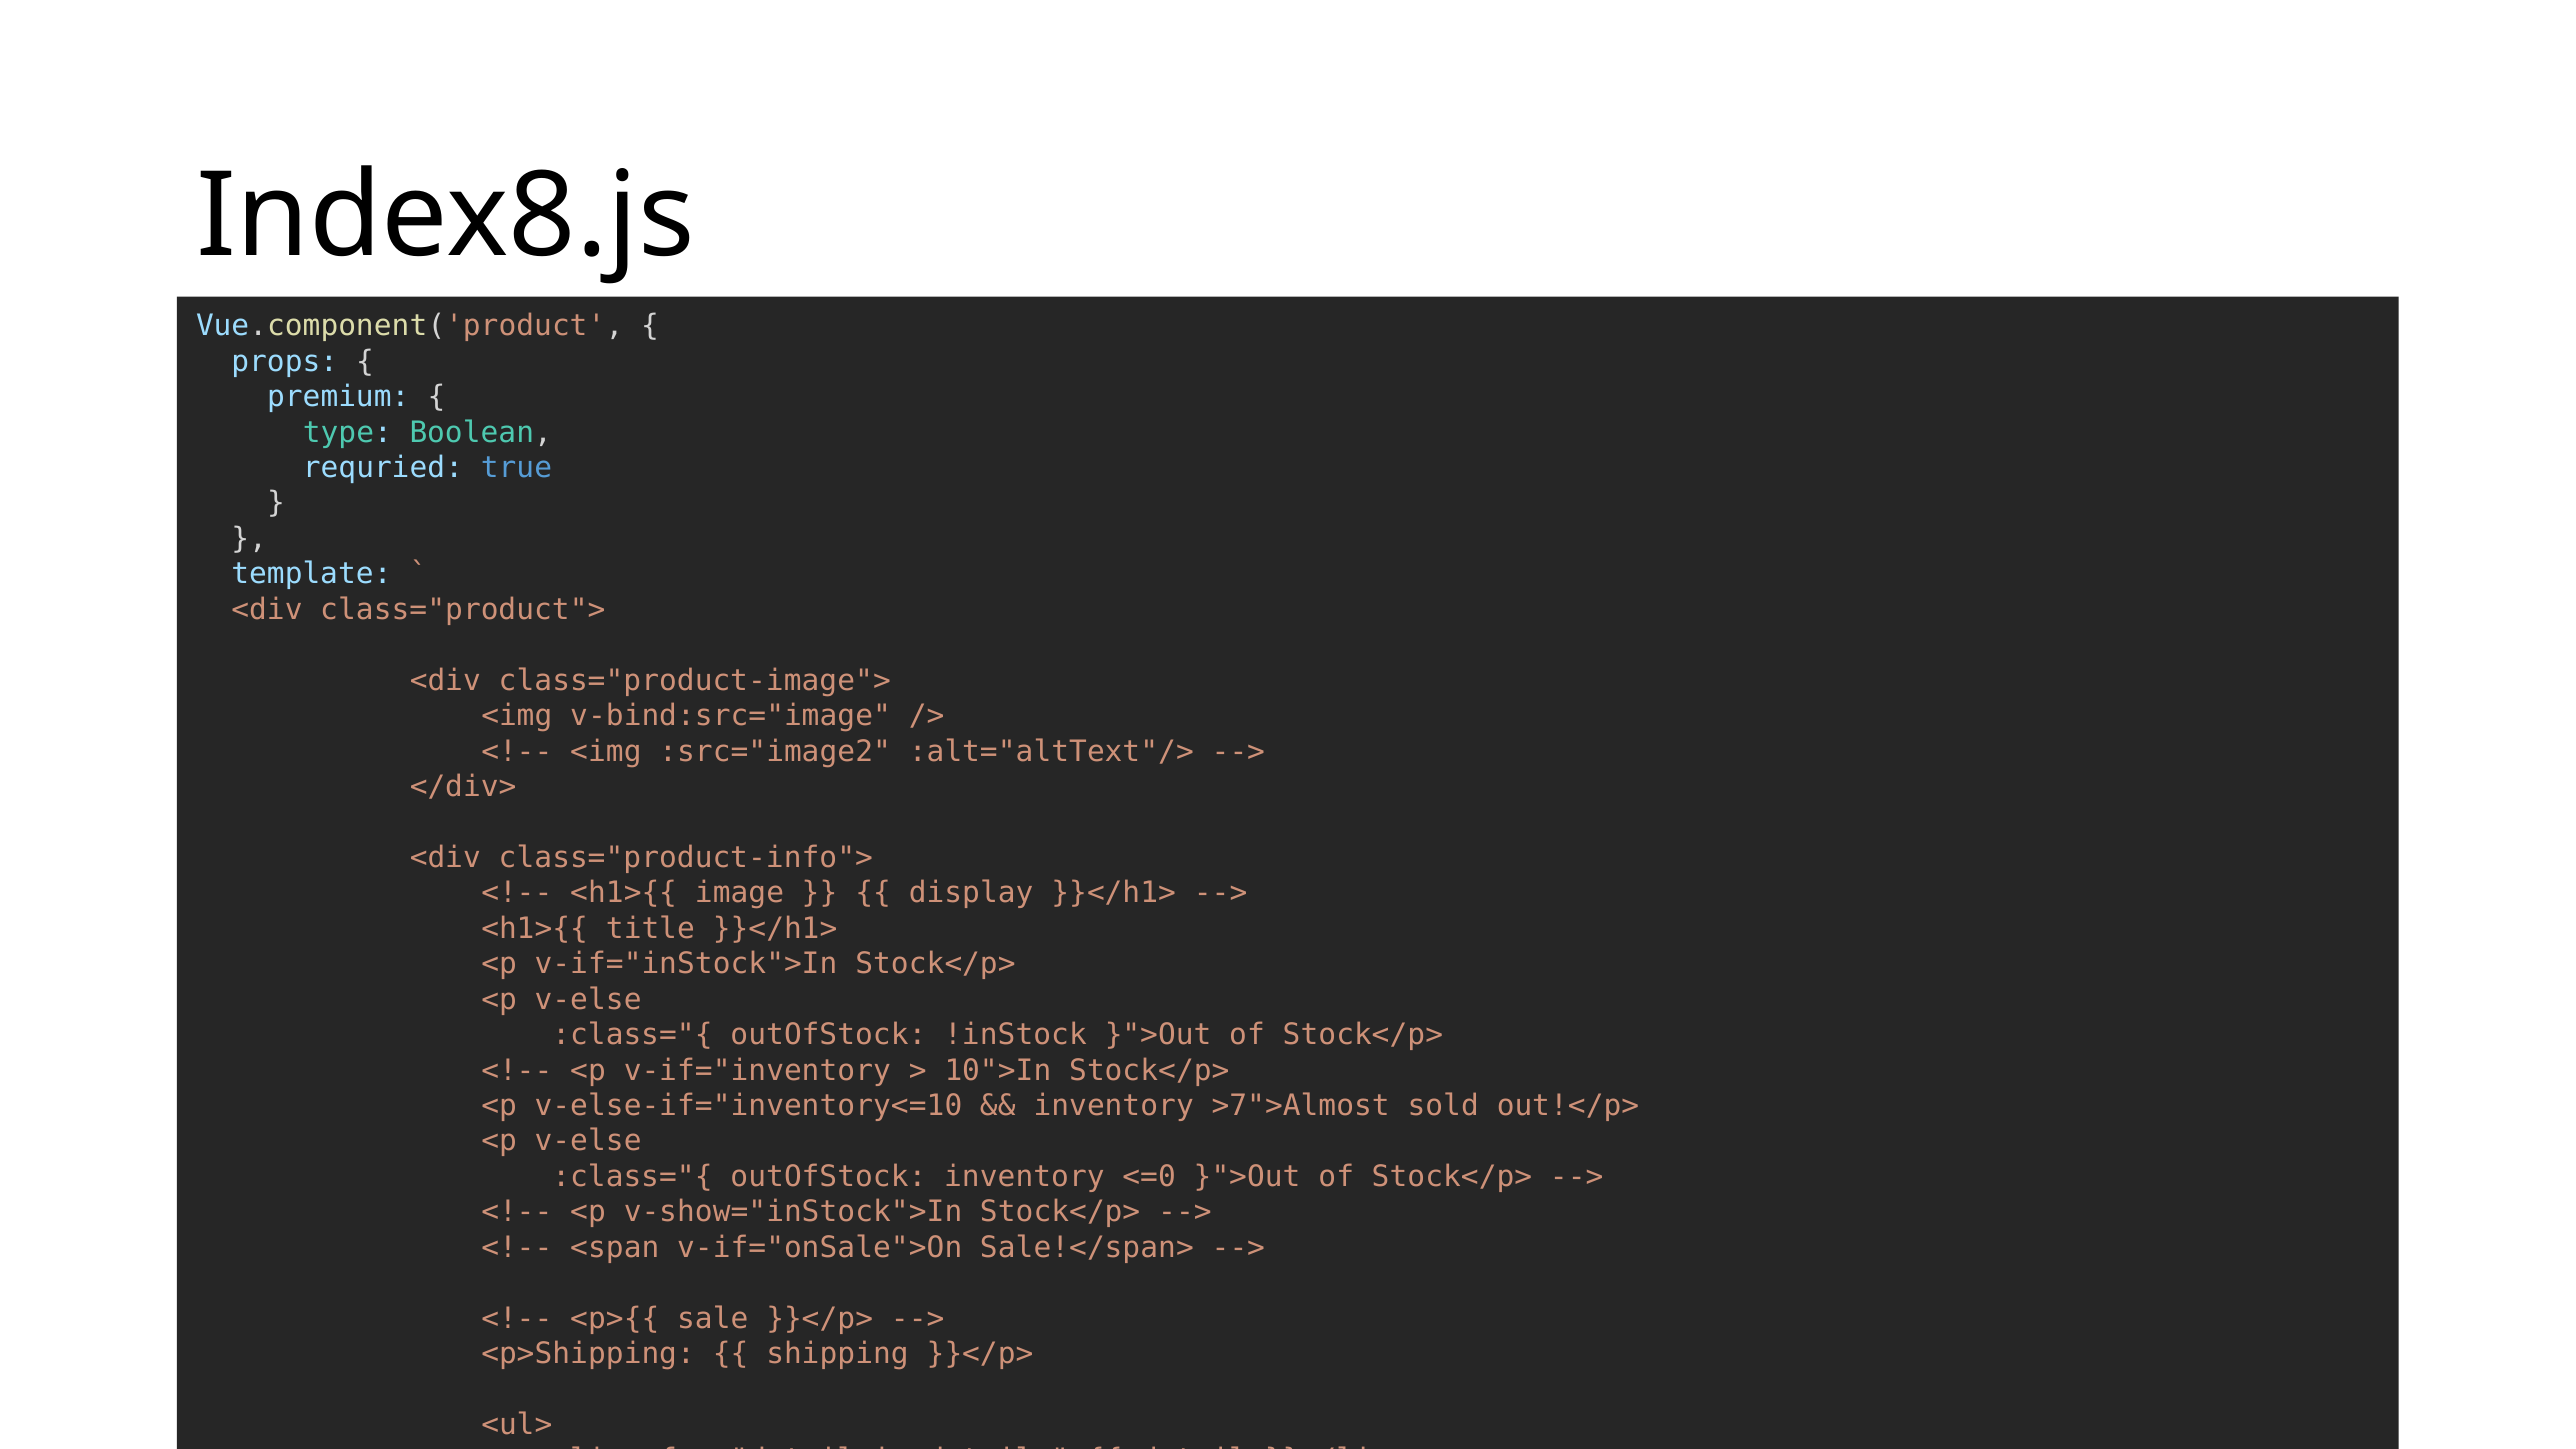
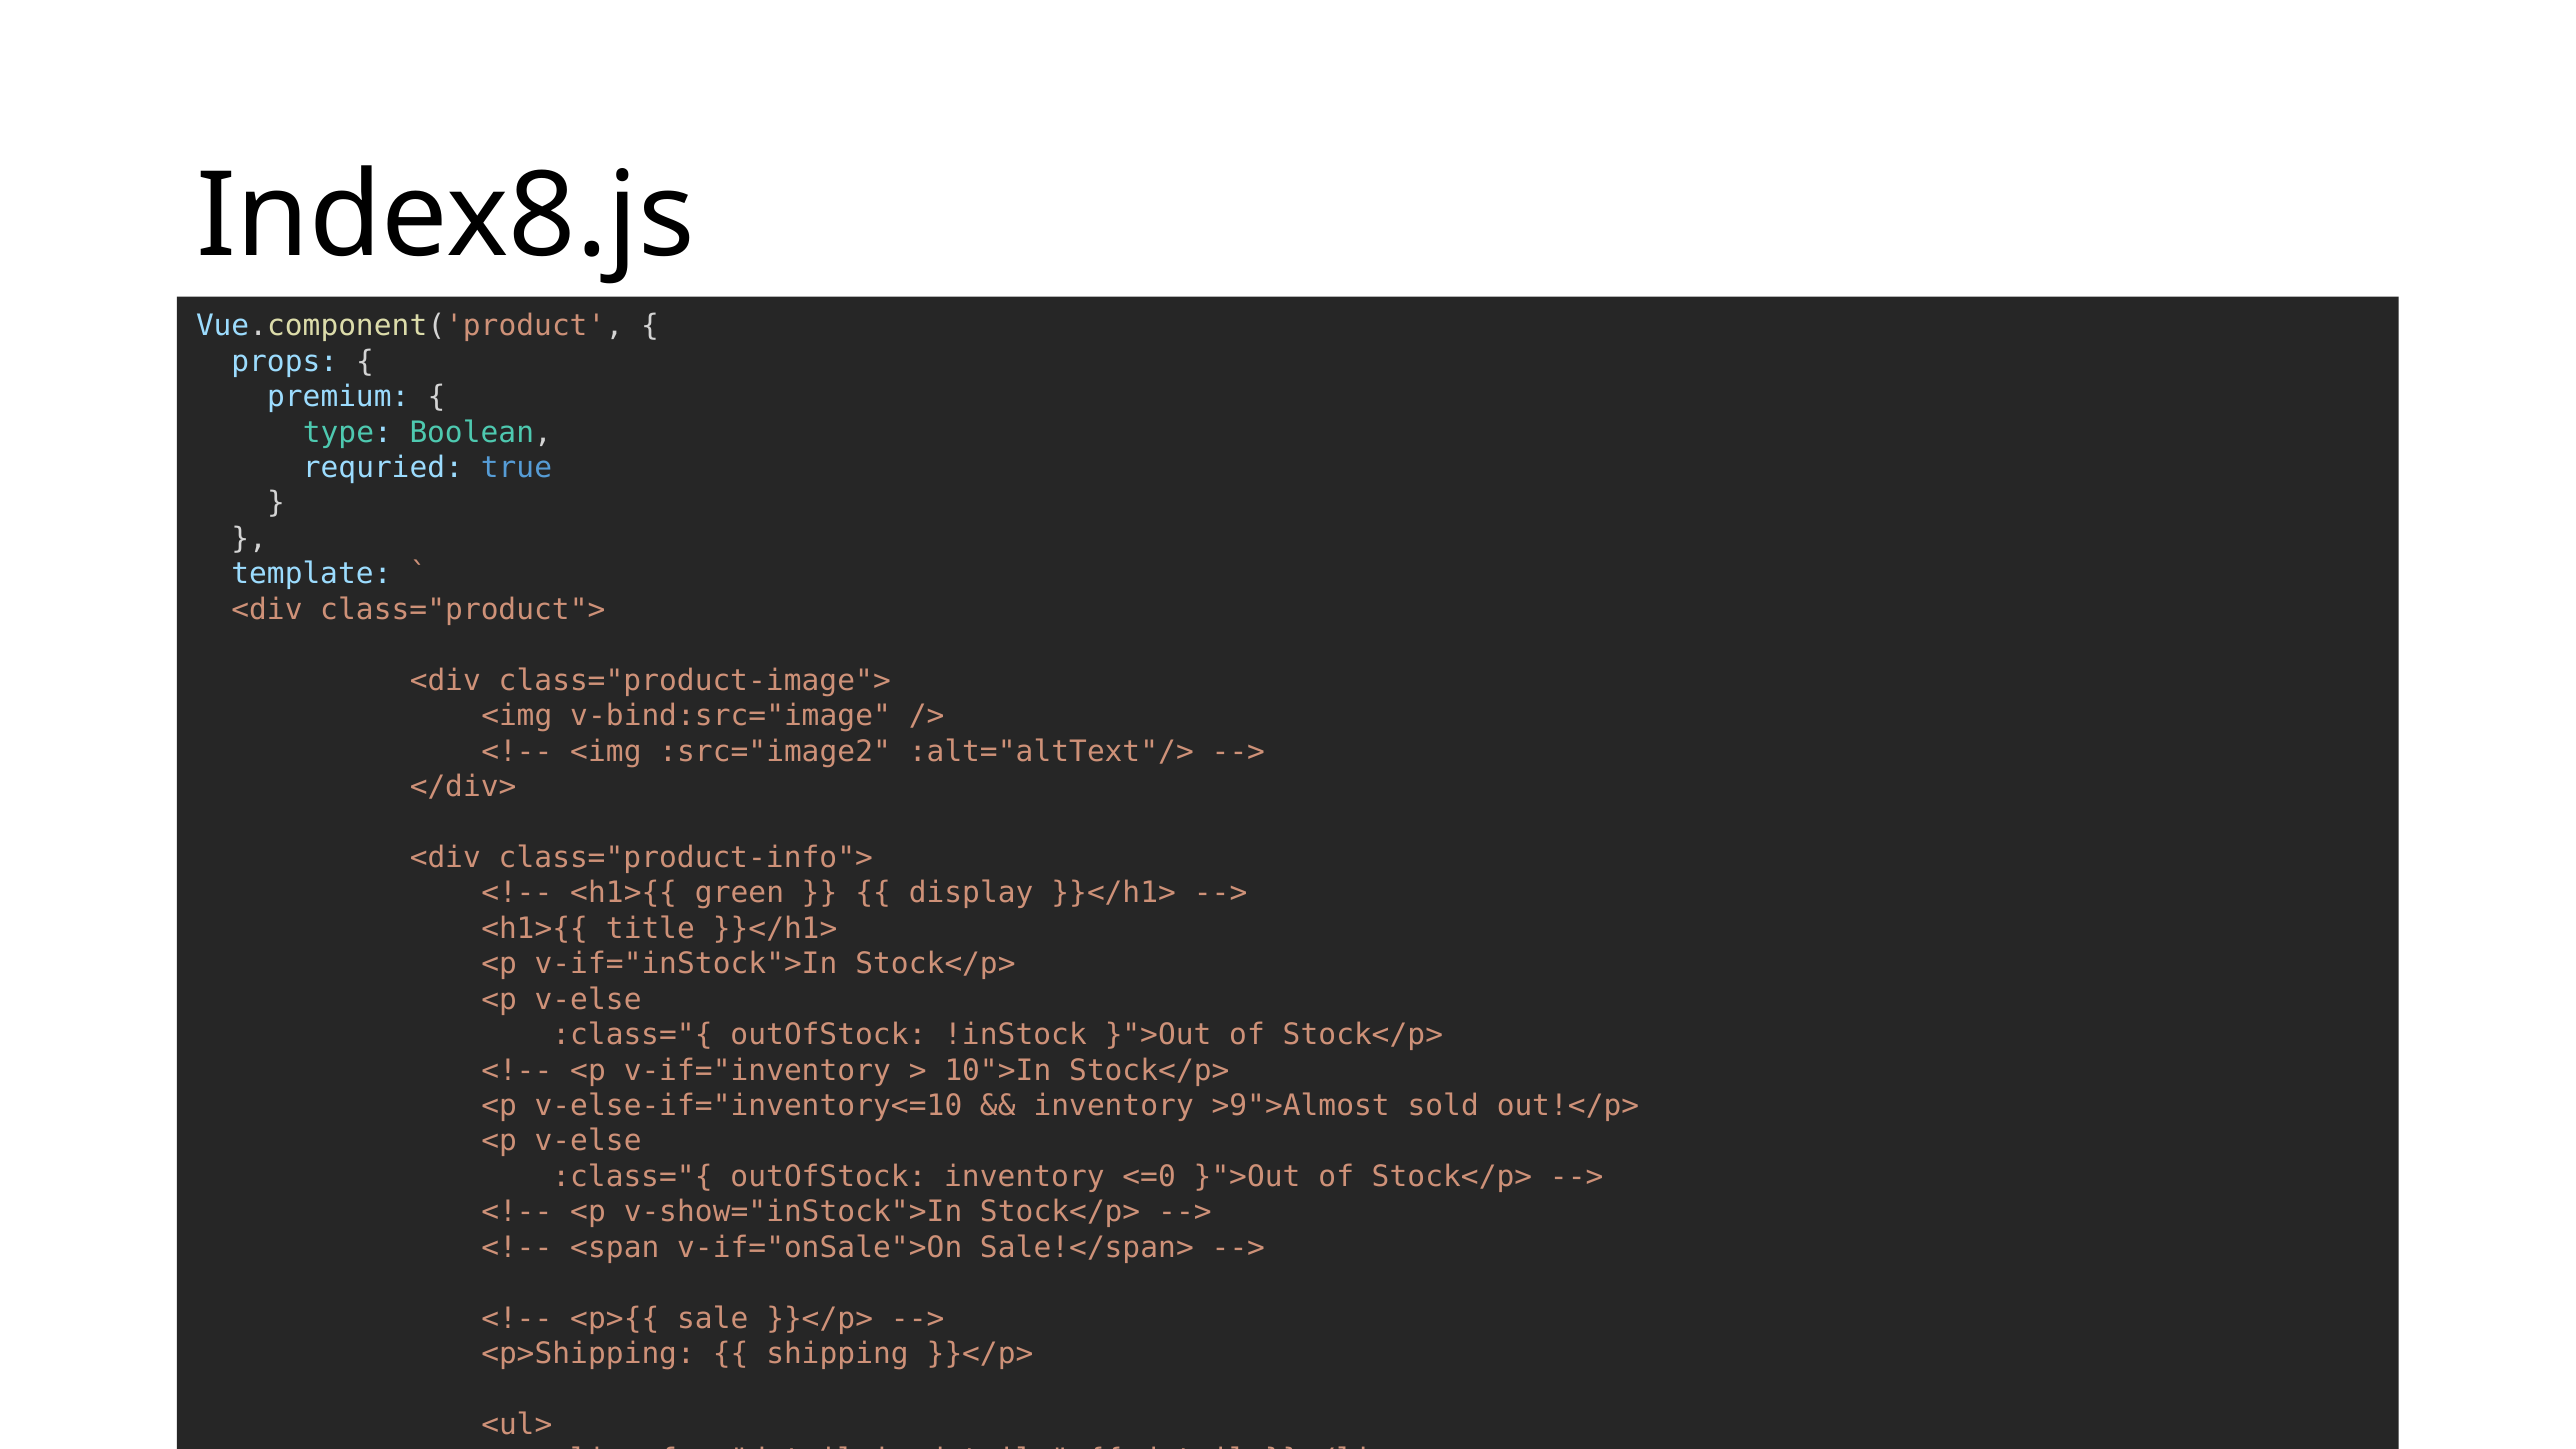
<h1>{{ image: image -> green
>7">Almost: >7">Almost -> >9">Almost
